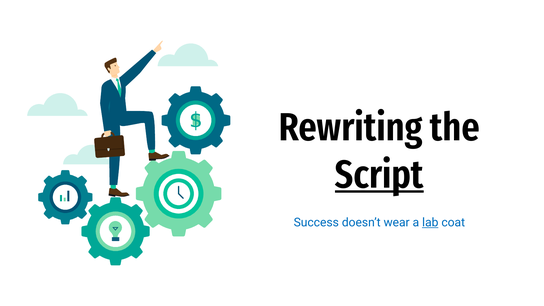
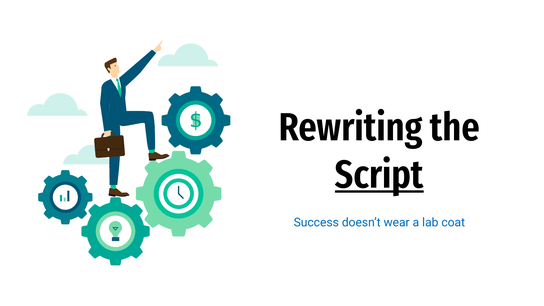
lab underline: present -> none
